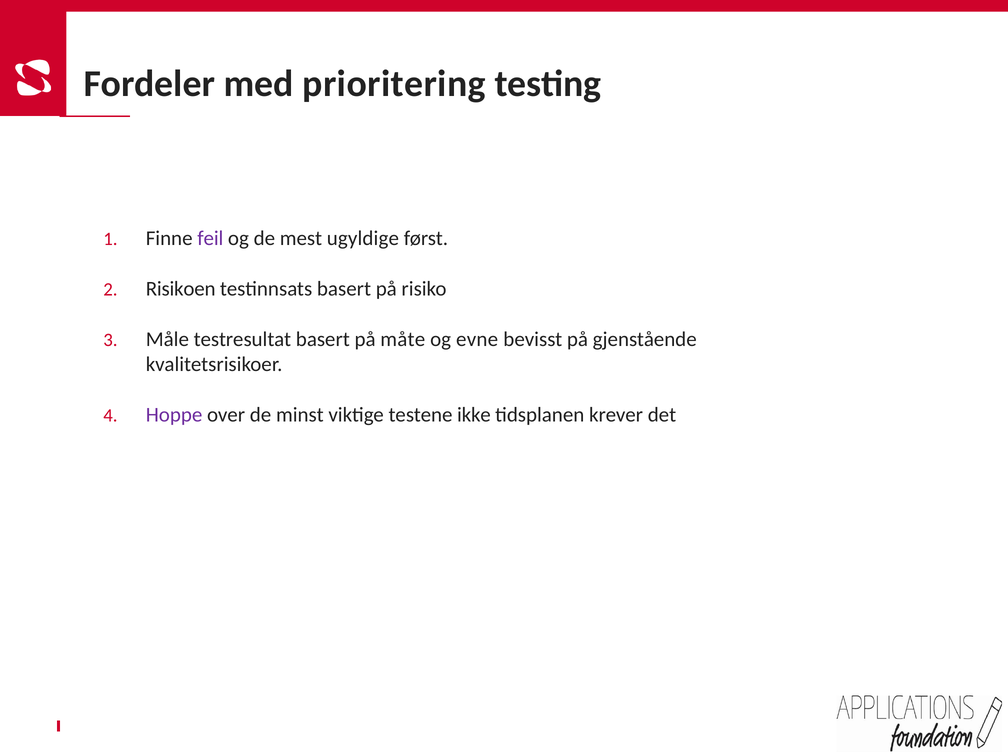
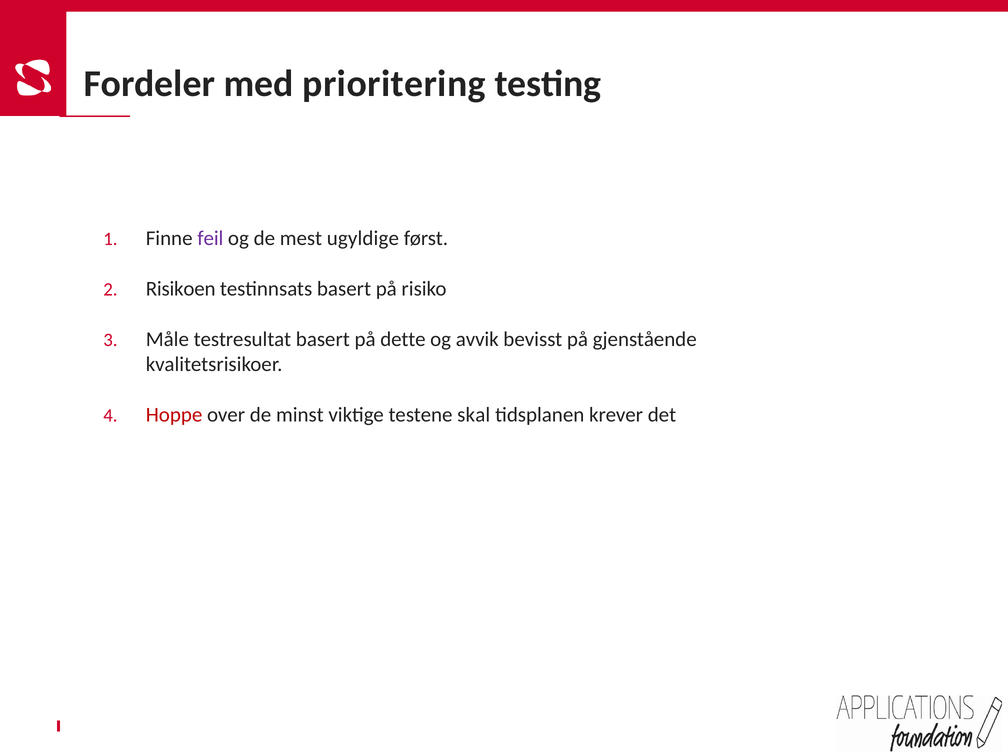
måte: måte -> dette
evne: evne -> avvik
Hoppe colour: purple -> red
ikke: ikke -> skal
